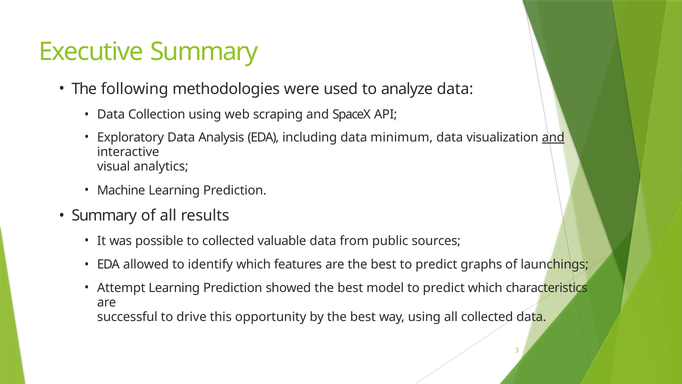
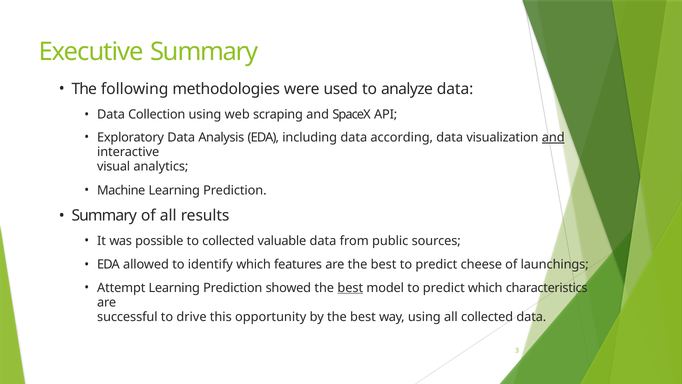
minimum: minimum -> according
graphs: graphs -> cheese
best at (350, 288) underline: none -> present
